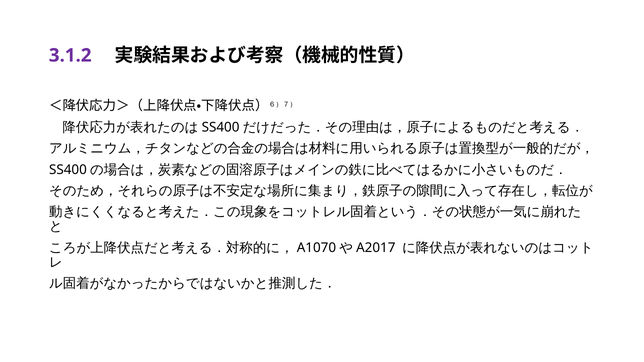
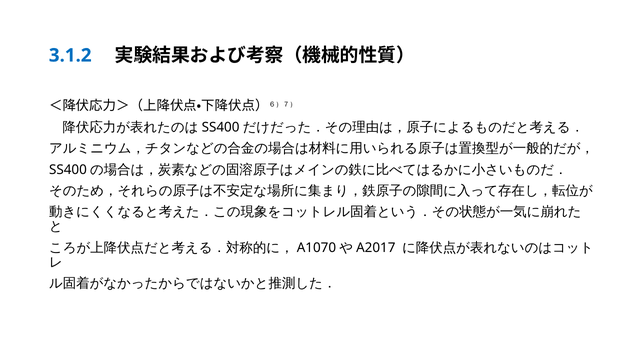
3.1.2 colour: purple -> blue
